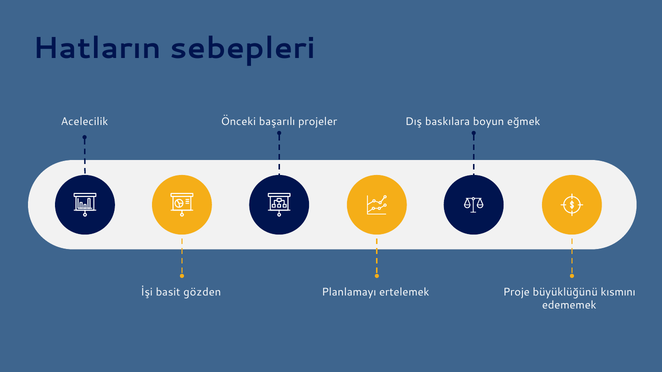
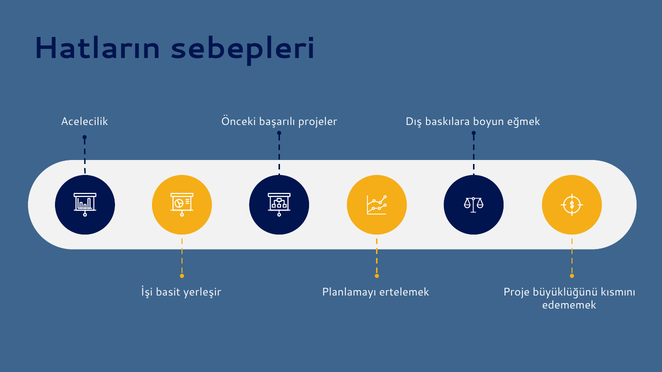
gözden: gözden -> yerleşir
